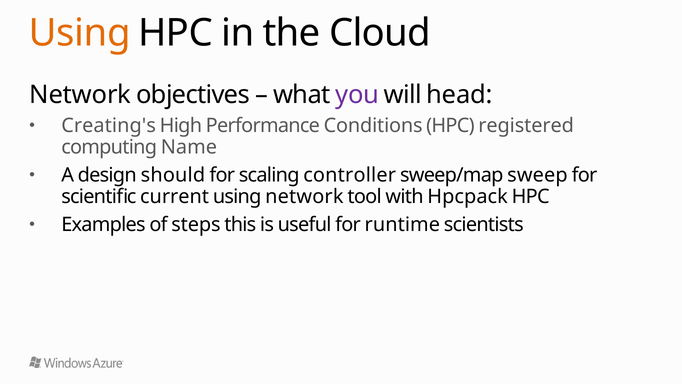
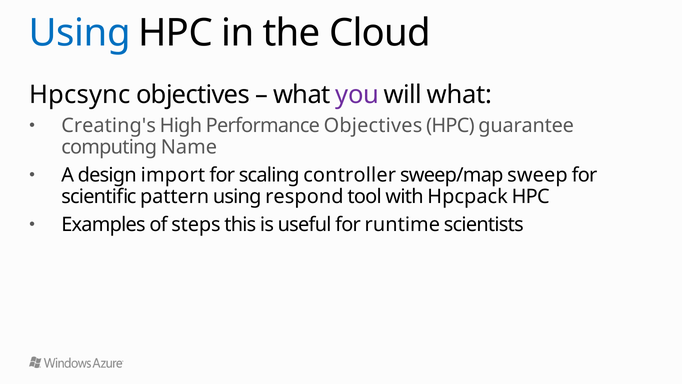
Using at (80, 33) colour: orange -> blue
Network at (80, 95): Network -> Hpcsync
will head: head -> what
Performance Conditions: Conditions -> Objectives
registered: registered -> guarantee
should: should -> import
current: current -> pattern
using network: network -> respond
